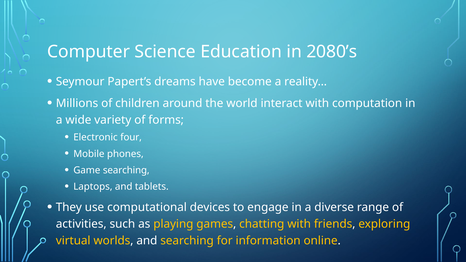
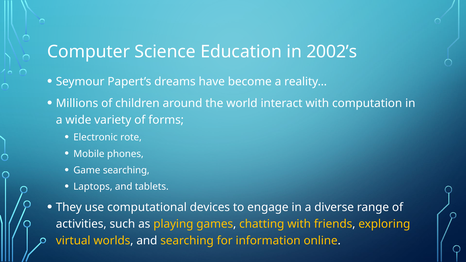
2080’s: 2080’s -> 2002’s
four: four -> rote
